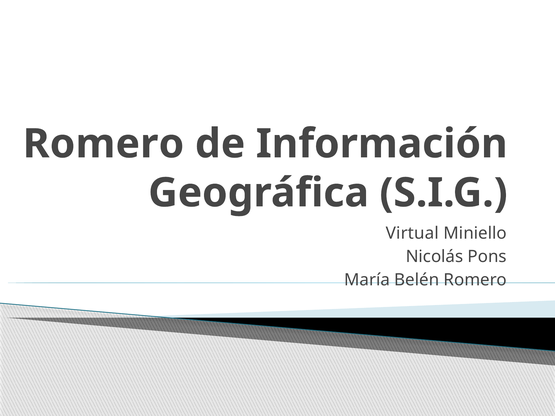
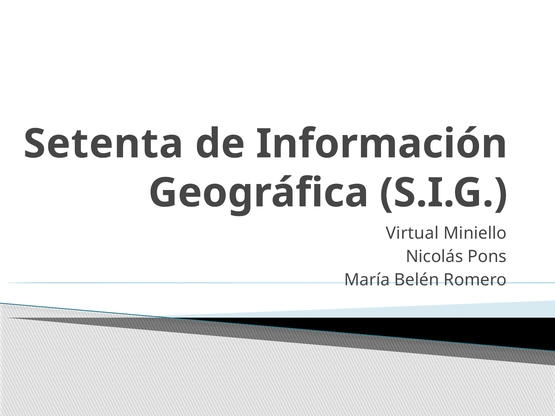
Romero at (103, 144): Romero -> Setenta
